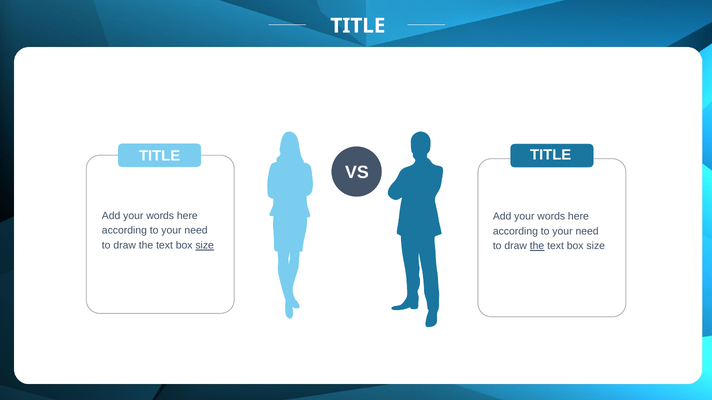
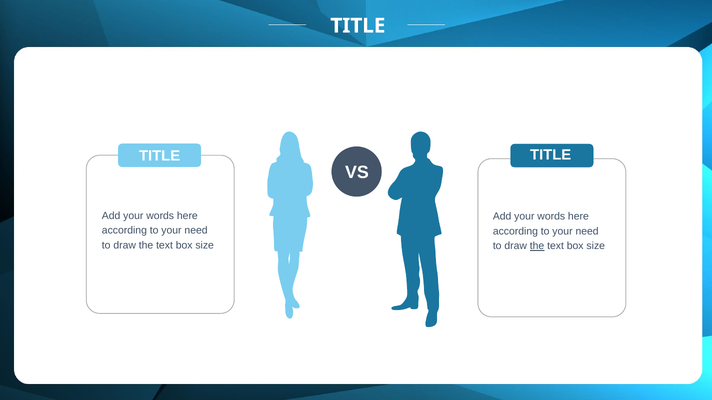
size at (205, 246) underline: present -> none
